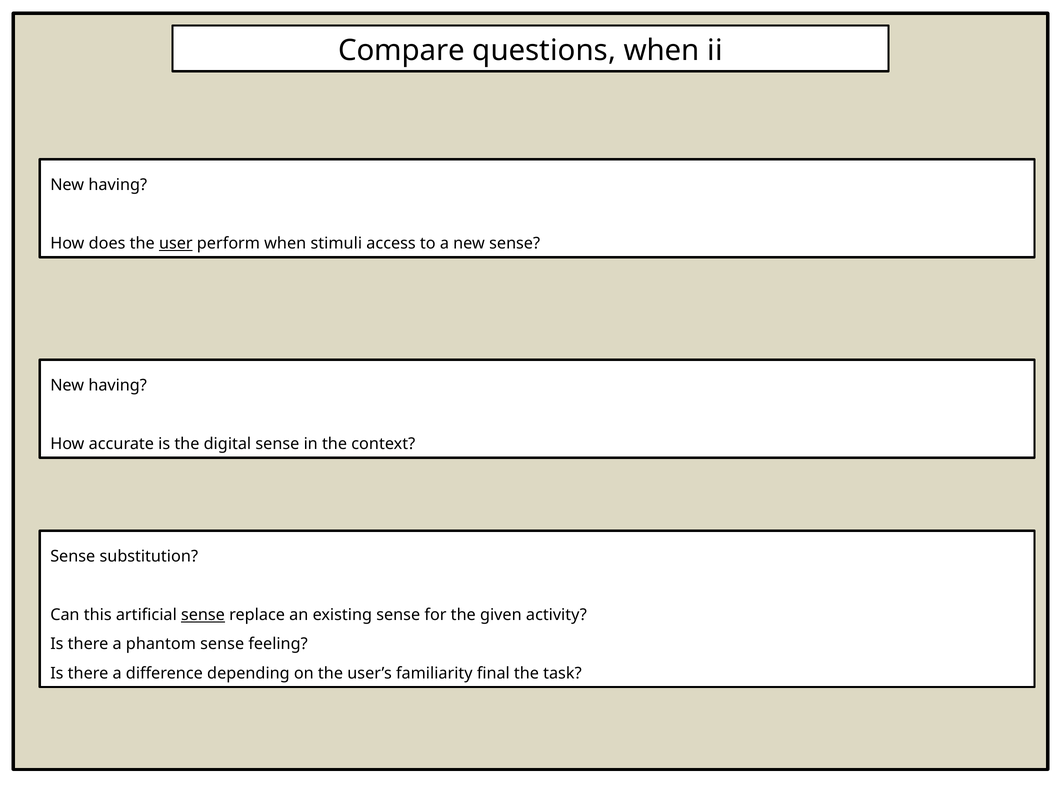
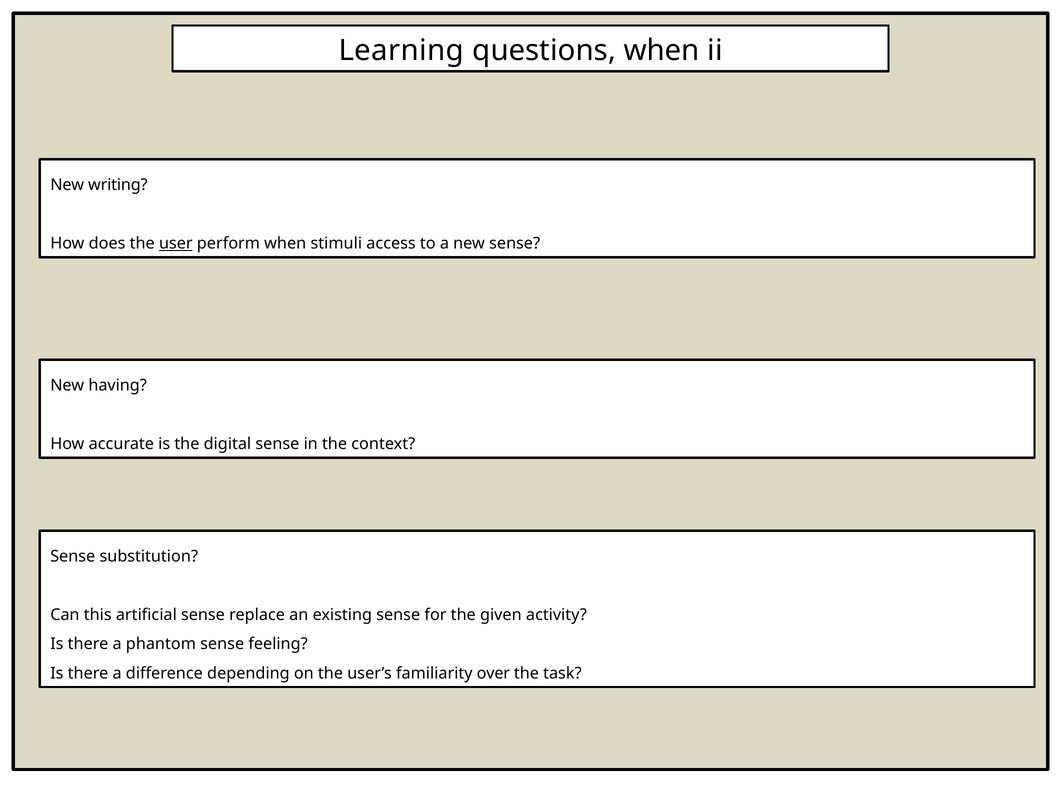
Compare: Compare -> Learning
having at (118, 185): having -> writing
sense at (203, 615) underline: present -> none
final: final -> over
